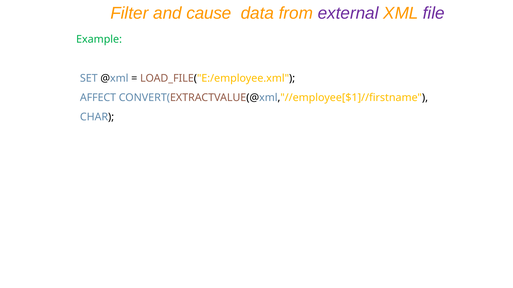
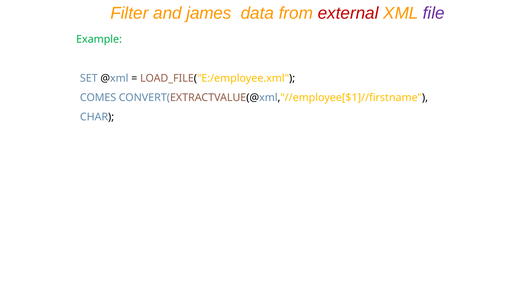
cause: cause -> james
external colour: purple -> red
AFFECT: AFFECT -> COMES
